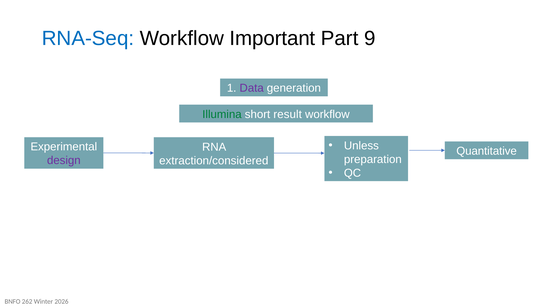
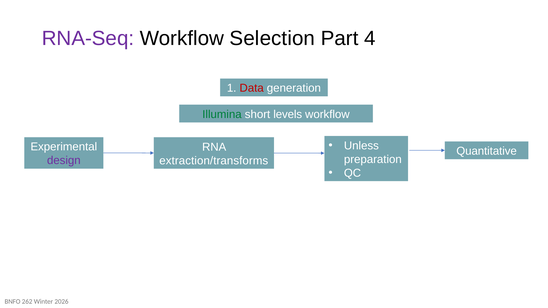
RNA-Seq colour: blue -> purple
Important: Important -> Selection
9: 9 -> 4
Data colour: purple -> red
result: result -> levels
extraction/considered: extraction/considered -> extraction/transforms
